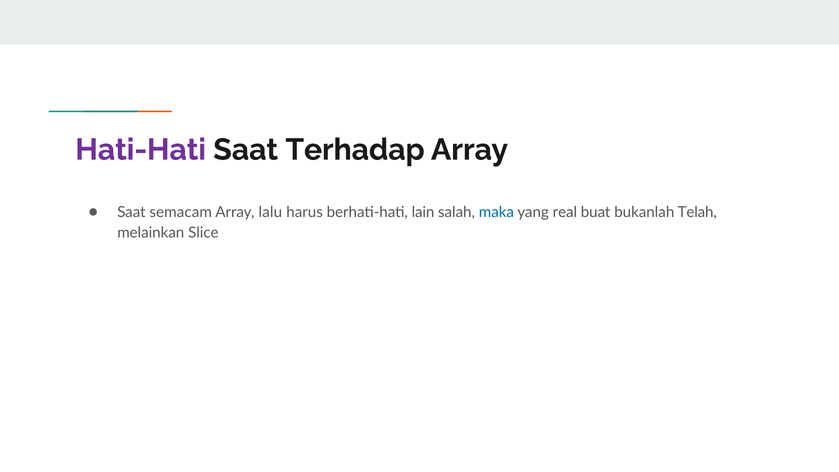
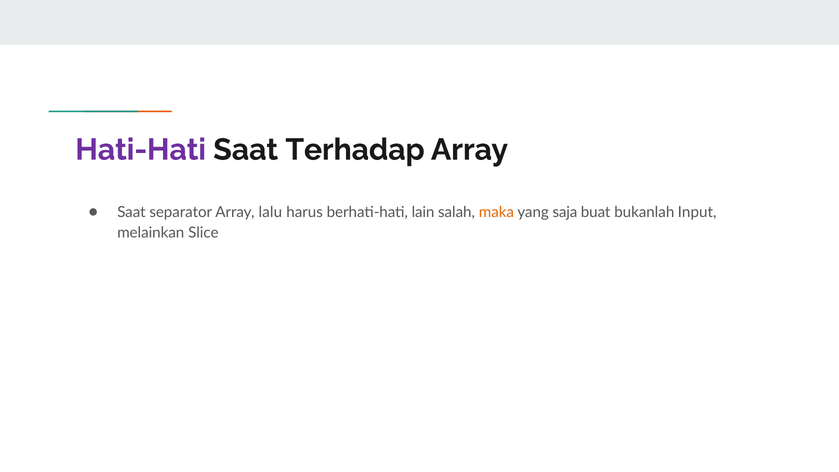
semacam: semacam -> separator
maka colour: blue -> orange
real: real -> saja
Telah: Telah -> Input
